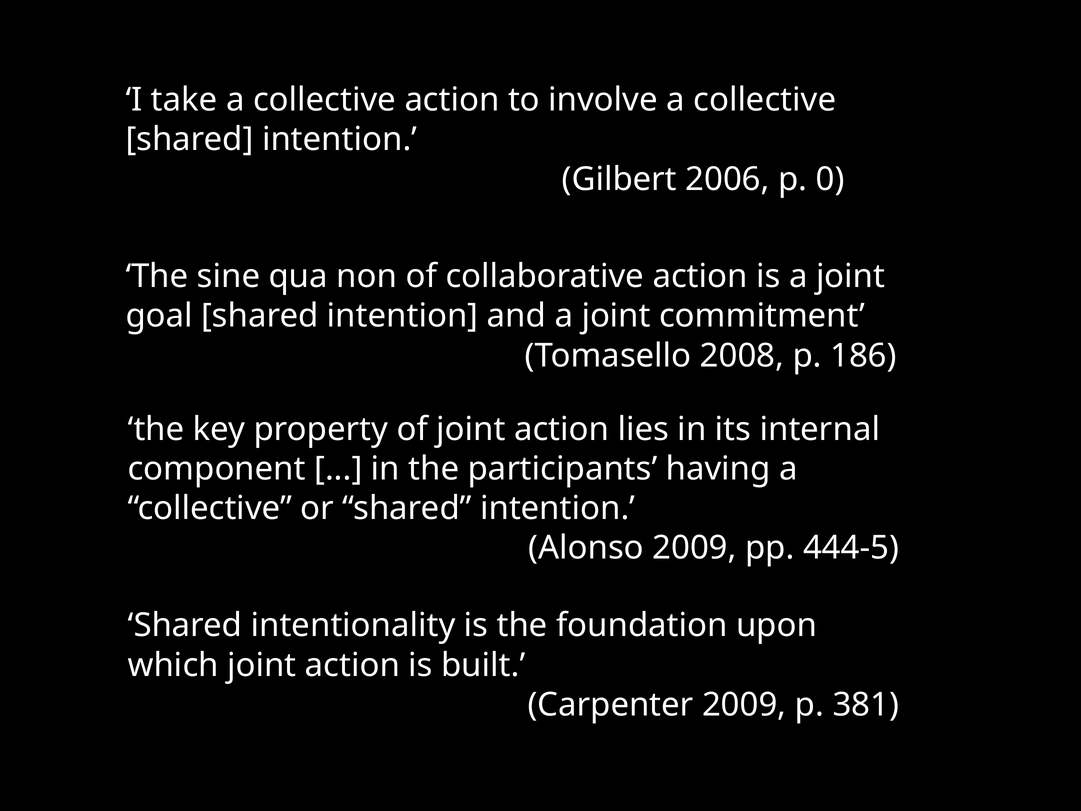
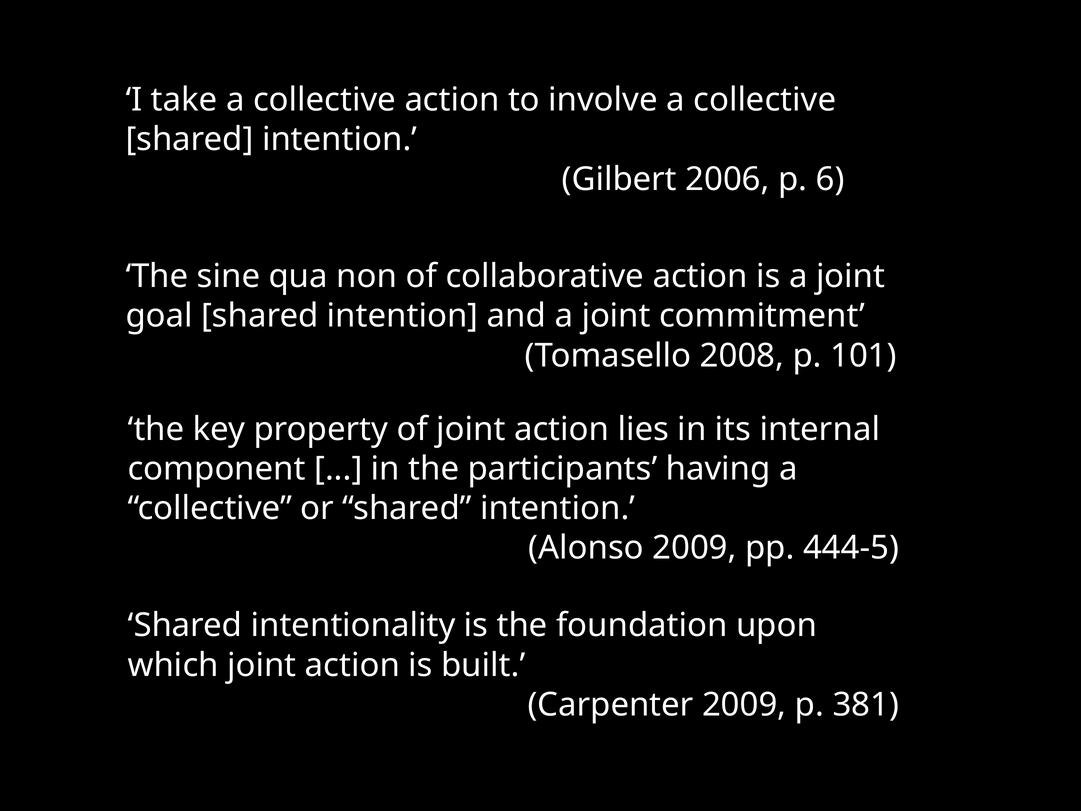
0: 0 -> 6
186: 186 -> 101
